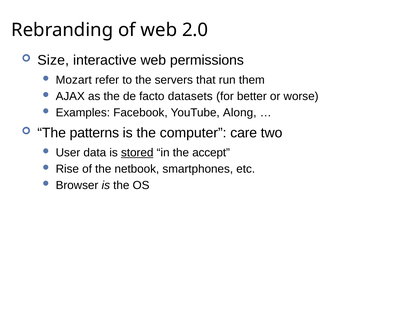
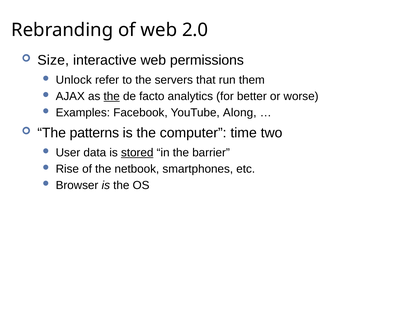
Mozart: Mozart -> Unlock
the at (112, 97) underline: none -> present
datasets: datasets -> analytics
care: care -> time
accept: accept -> barrier
